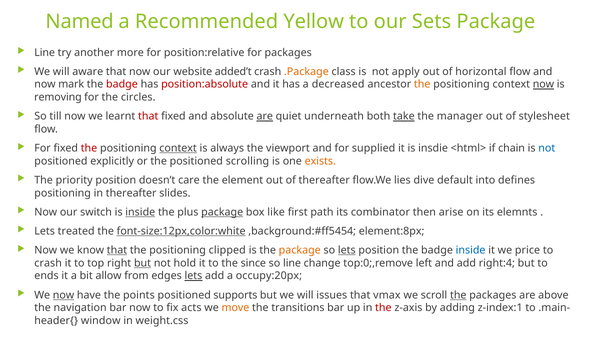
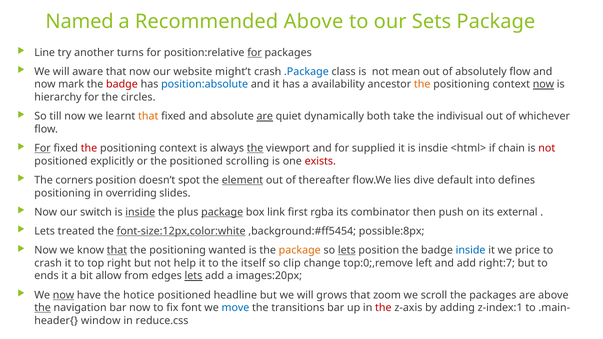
Recommended Yellow: Yellow -> Above
more: more -> turns
for at (255, 53) underline: none -> present
added’t: added’t -> might’t
.Package colour: orange -> blue
apply: apply -> mean
horizontal: horizontal -> absolutely
position:absolute colour: red -> blue
decreased: decreased -> availability
removing: removing -> hierarchy
that at (148, 116) colour: red -> orange
underneath: underneath -> dynamically
take underline: present -> none
manager: manager -> indivisual
stylesheet: stylesheet -> whichever
For at (43, 148) underline: none -> present
context at (178, 148) underline: present -> none
the at (255, 148) underline: none -> present
not at (547, 148) colour: blue -> red
exists colour: orange -> red
priority: priority -> corners
care: care -> spot
element underline: none -> present
in thereafter: thereafter -> overriding
like: like -> link
path: path -> rgba
arise: arise -> push
elemnts: elemnts -> external
element:8px: element:8px -> possible:8px
clipped: clipped -> wanted
but at (143, 263) underline: present -> none
hold: hold -> help
since: since -> itself
so line: line -> clip
right:4: right:4 -> right:7
occupy:20px: occupy:20px -> images:20px
points: points -> hotice
supports: supports -> headline
issues: issues -> grows
vmax: vmax -> zoom
the at (458, 295) underline: present -> none
the at (43, 308) underline: none -> present
acts: acts -> font
move colour: orange -> blue
weight.css: weight.css -> reduce.css
